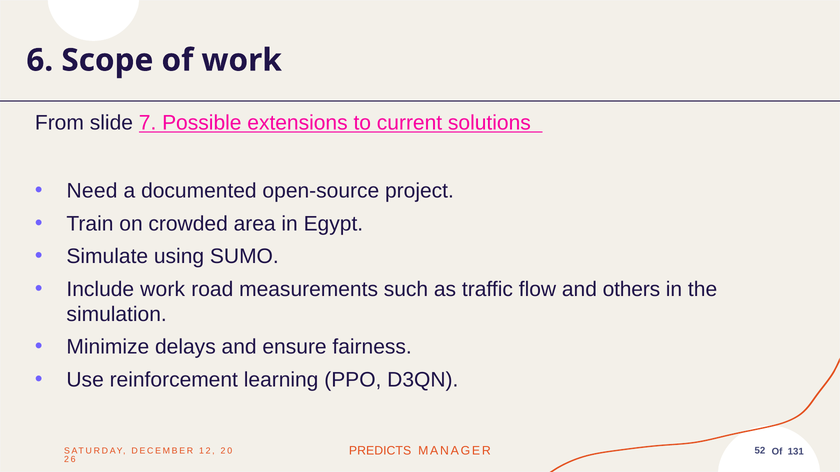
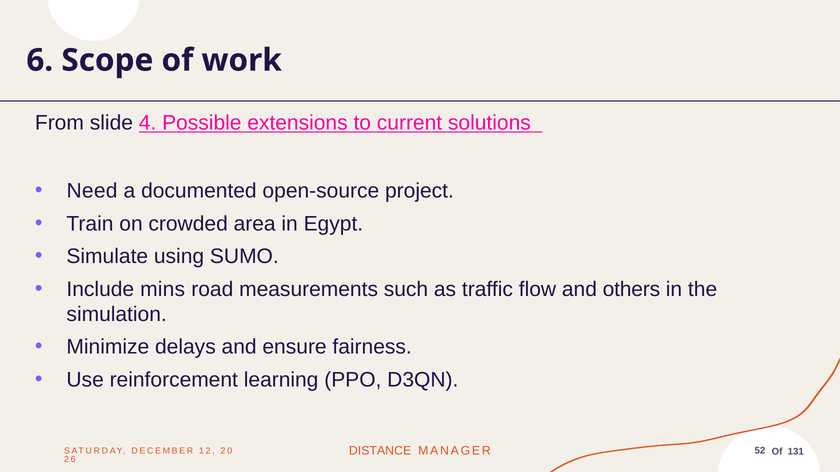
7: 7 -> 4
Include work: work -> mins
PREDICTS: PREDICTS -> DISTANCE
